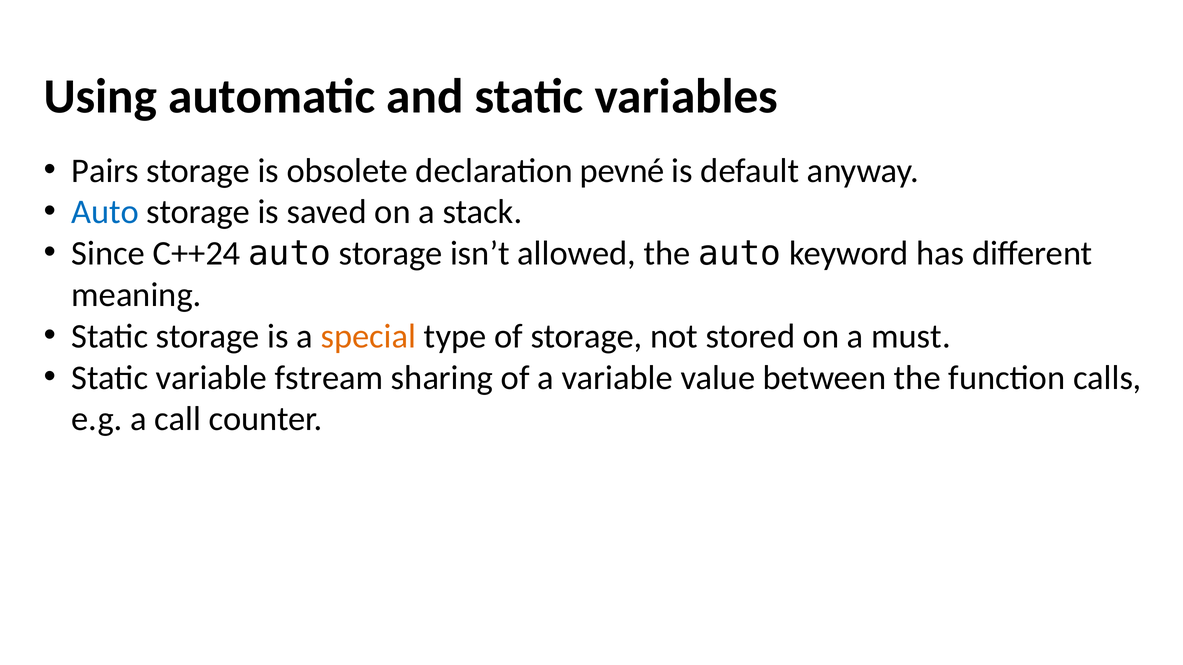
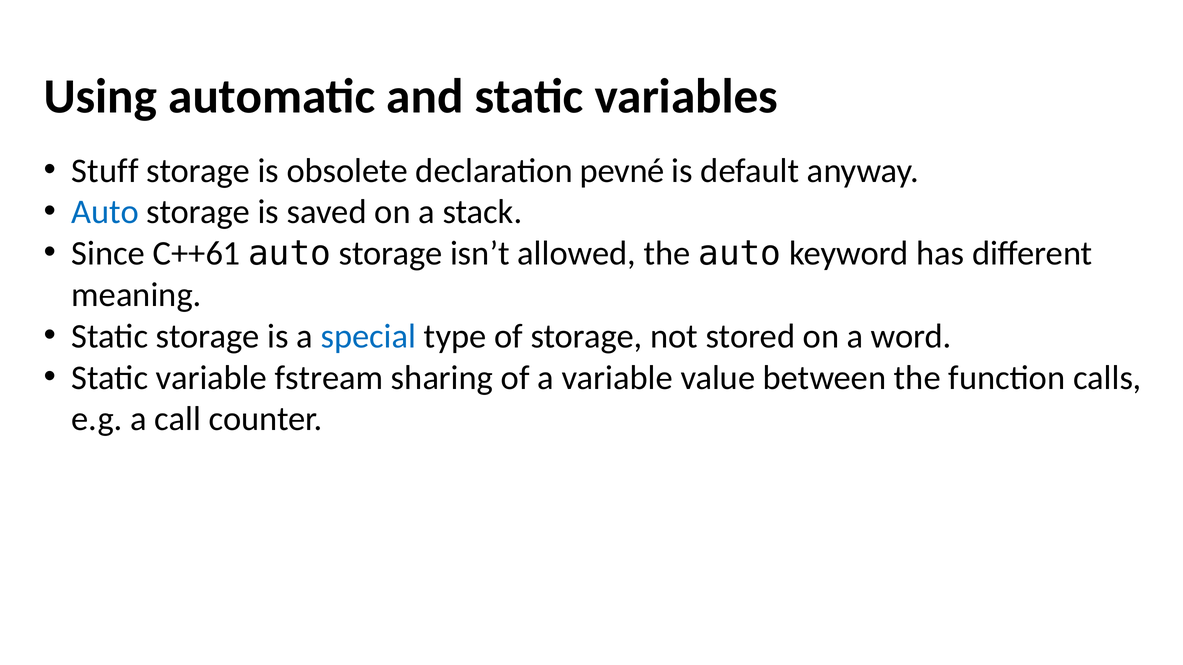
Pairs: Pairs -> Stuff
C++24: C++24 -> C++61
special colour: orange -> blue
must: must -> word
